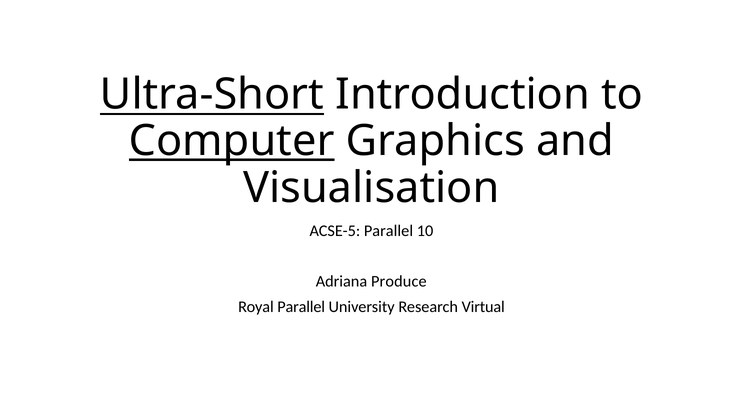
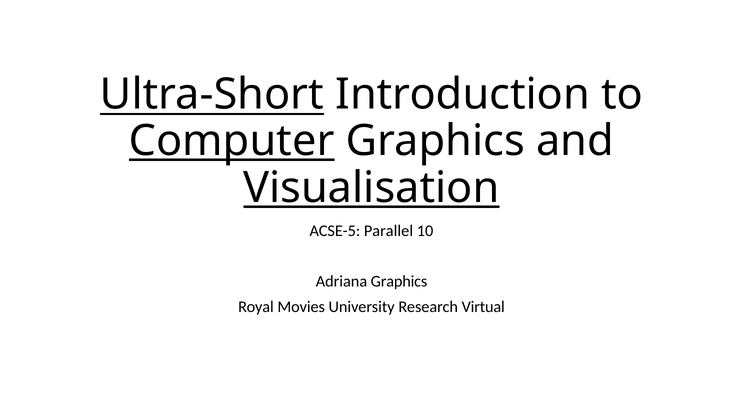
Visualisation underline: none -> present
Adriana Produce: Produce -> Graphics
Royal Parallel: Parallel -> Movies
